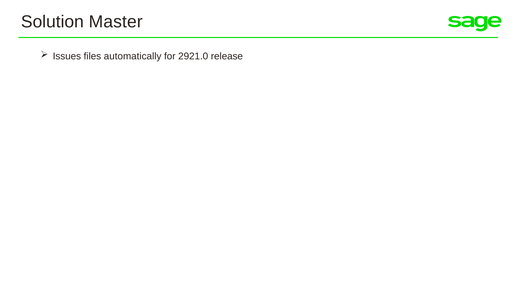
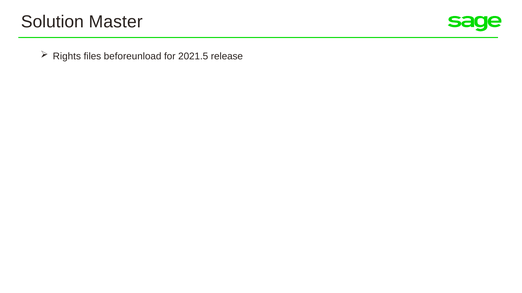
Issues: Issues -> Rights
automatically: automatically -> beforeunload
2921.0: 2921.0 -> 2021.5
